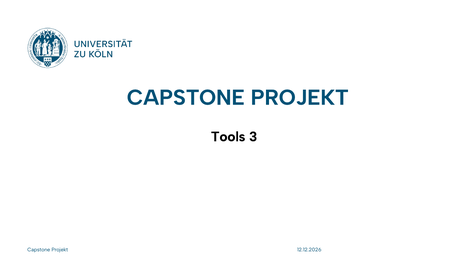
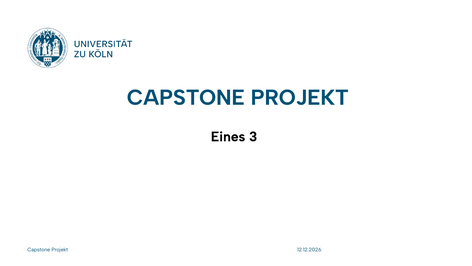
Tools: Tools -> Eines
